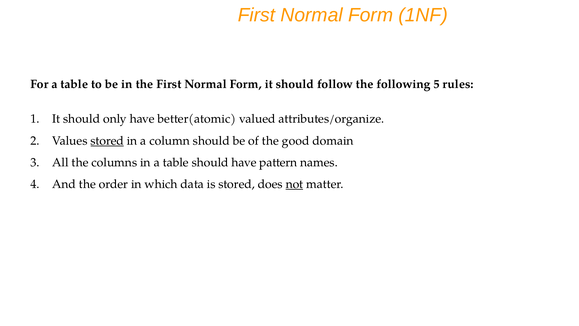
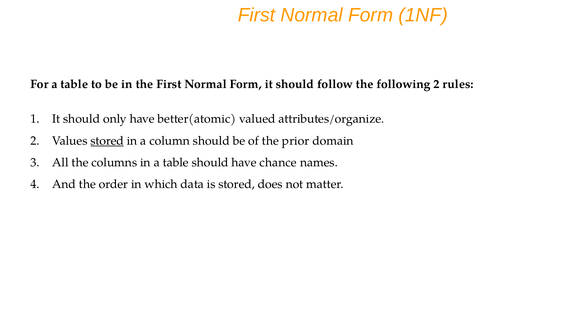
following 5: 5 -> 2
good: good -> prior
pattern: pattern -> chance
not underline: present -> none
